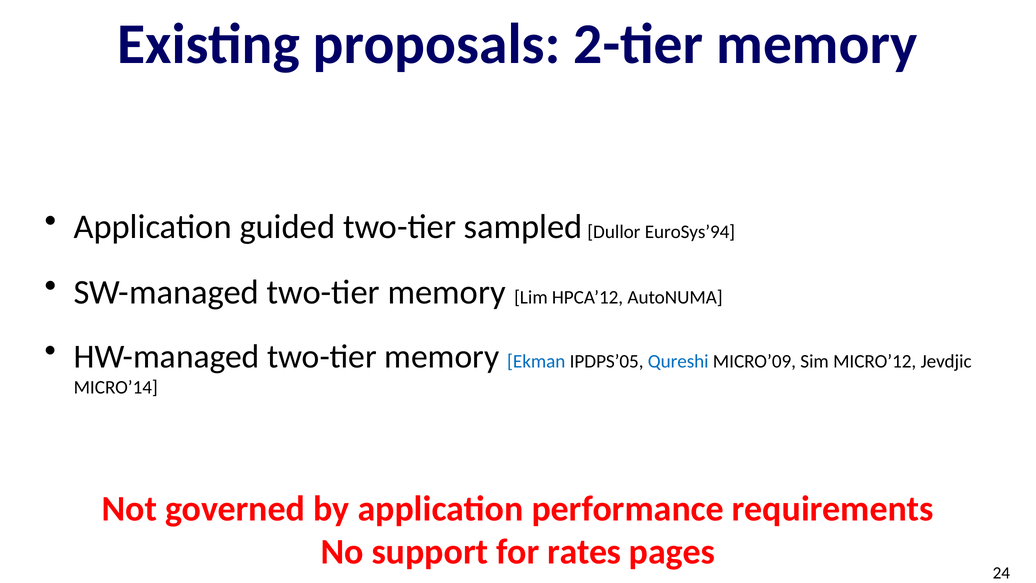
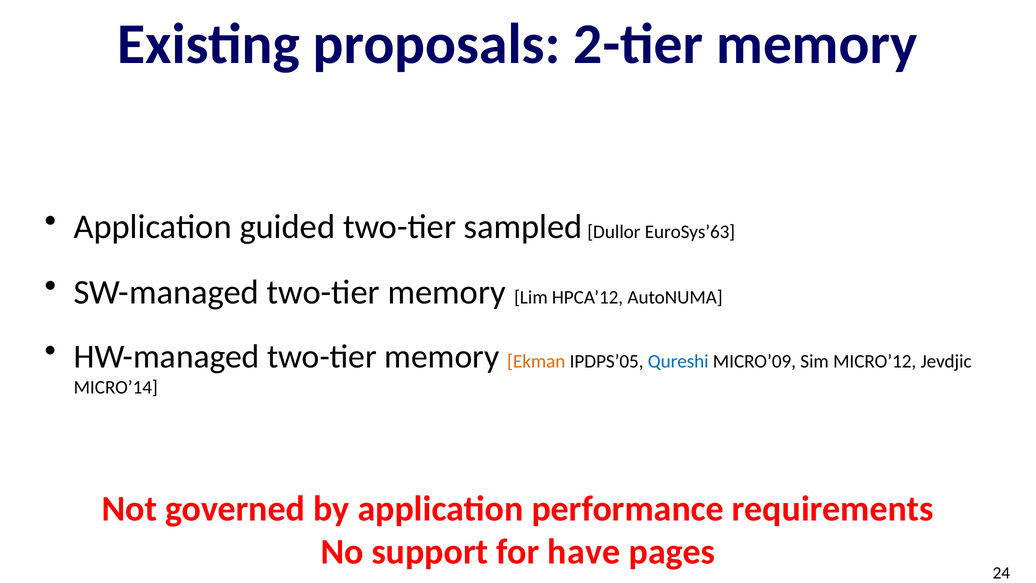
EuroSys’94: EuroSys’94 -> EuroSys’63
Ekman colour: blue -> orange
rates: rates -> have
